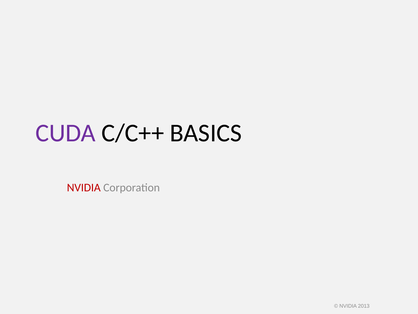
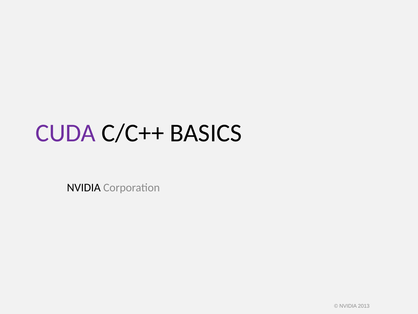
NVIDIA at (84, 188) colour: red -> black
